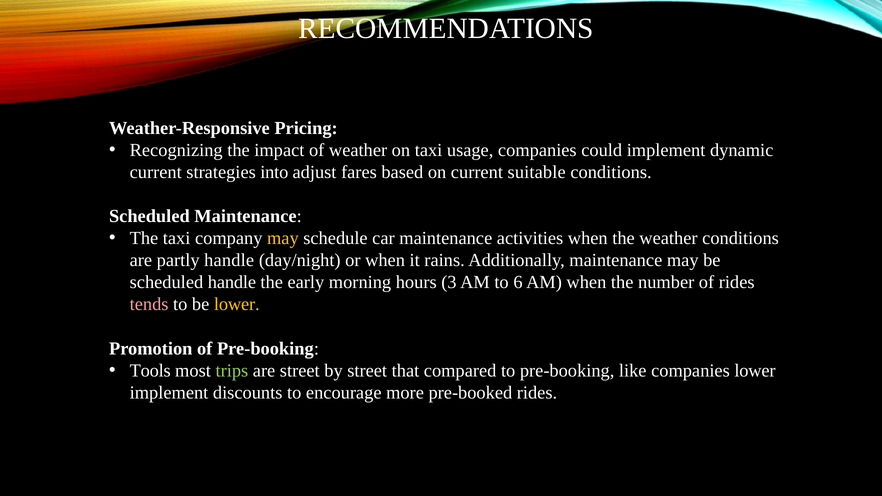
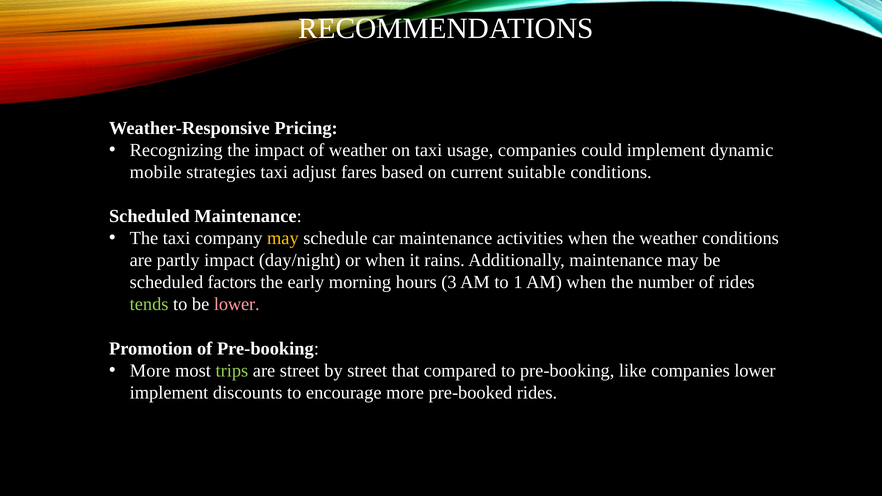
current at (156, 172): current -> mobile
strategies into: into -> taxi
partly handle: handle -> impact
scheduled handle: handle -> factors
6: 6 -> 1
tends colour: pink -> light green
lower at (237, 304) colour: yellow -> pink
Tools at (150, 371): Tools -> More
